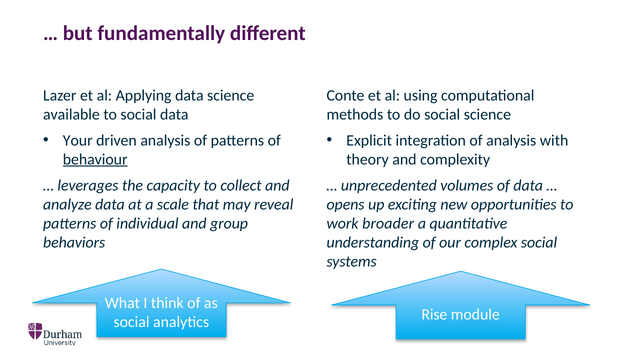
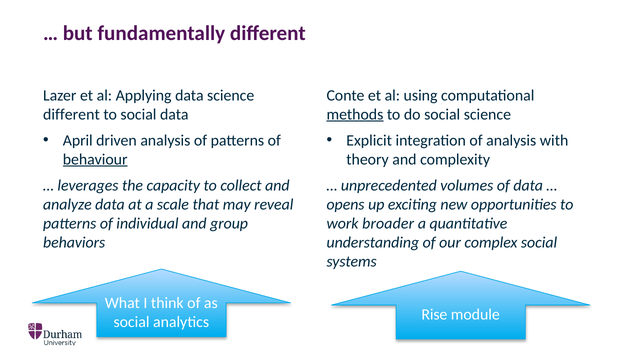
available at (71, 114): available -> different
methods underline: none -> present
Your: Your -> April
